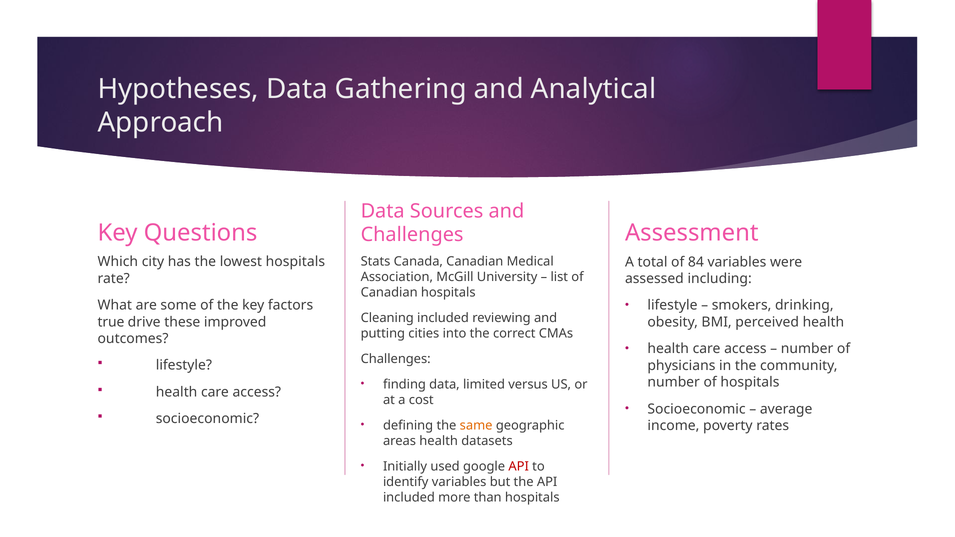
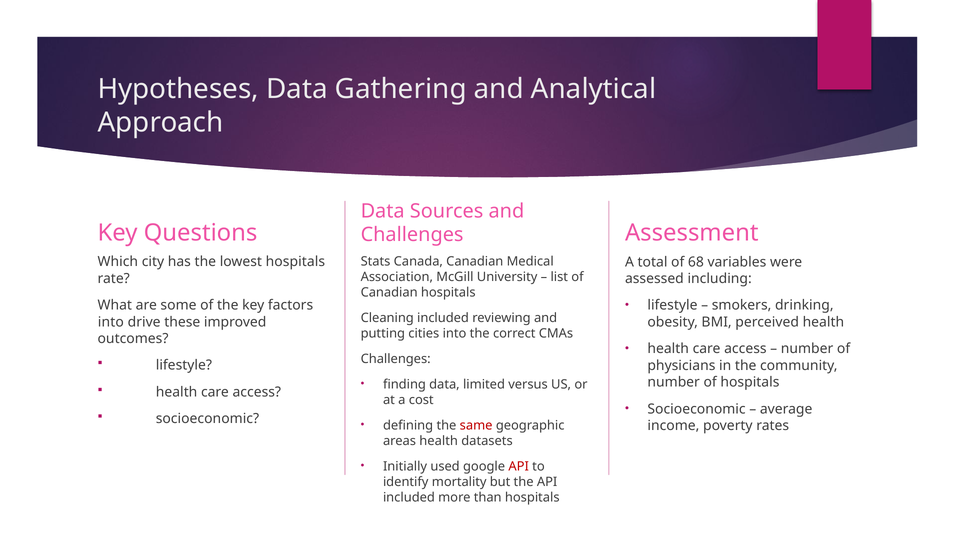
84: 84 -> 68
true at (111, 322): true -> into
same colour: orange -> red
identify variables: variables -> mortality
